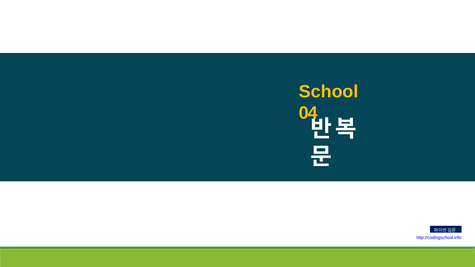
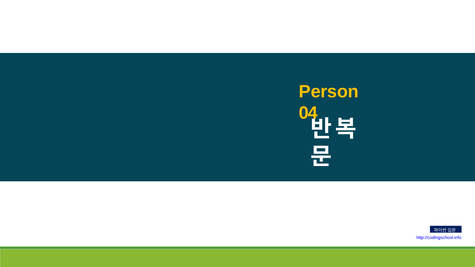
School: School -> Person
